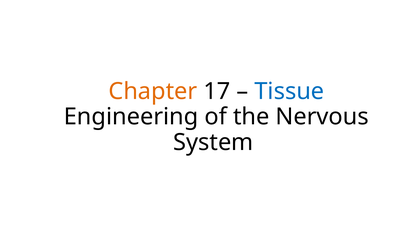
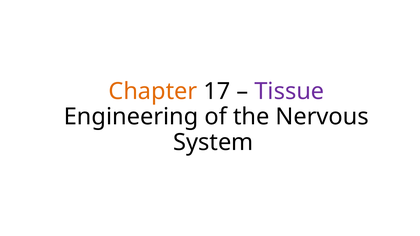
Tissue colour: blue -> purple
